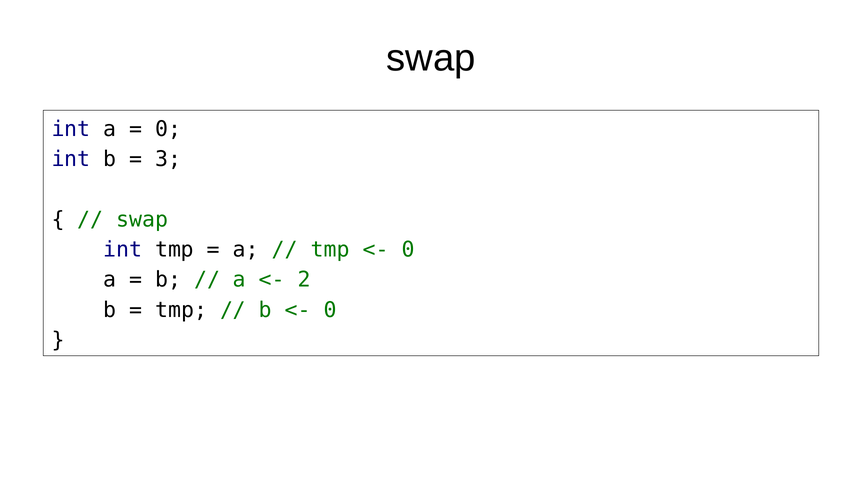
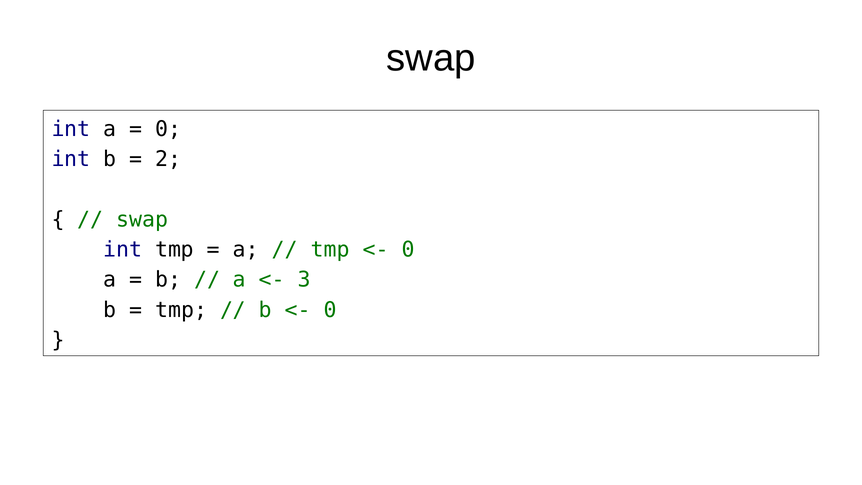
3: 3 -> 2
2: 2 -> 3
